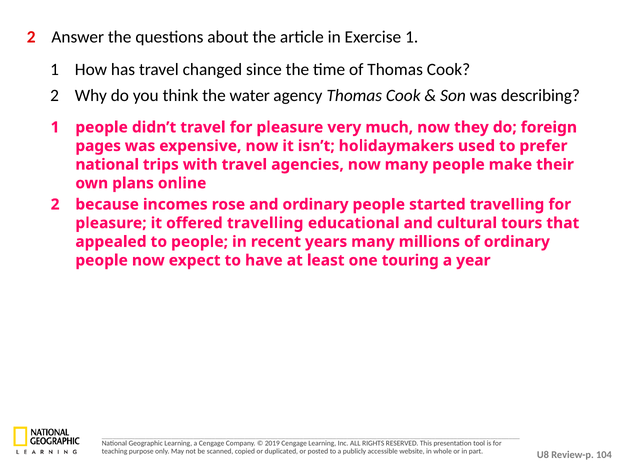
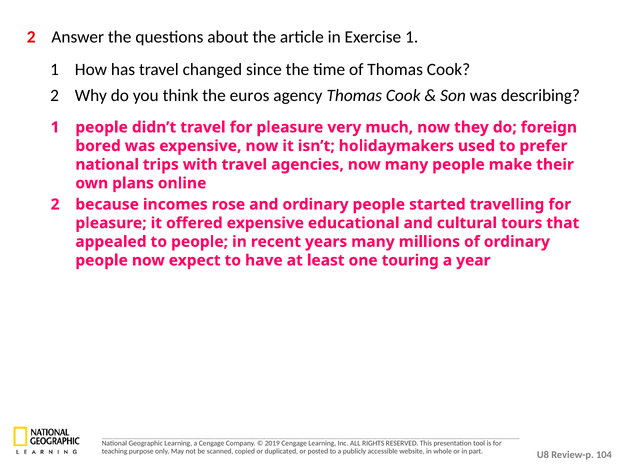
water: water -> euros
pages: pages -> bored
offered travelling: travelling -> expensive
